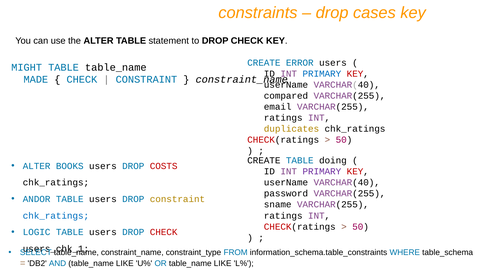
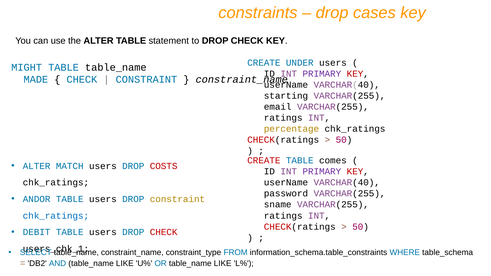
ERROR: ERROR -> UNDER
PRIMARY at (322, 74) colour: blue -> purple
compared: compared -> starting
duplicates: duplicates -> percentage
CREATE at (264, 161) colour: black -> red
doing: doing -> comes
BOOKS: BOOKS -> MATCH
LOGIC: LOGIC -> DEBIT
